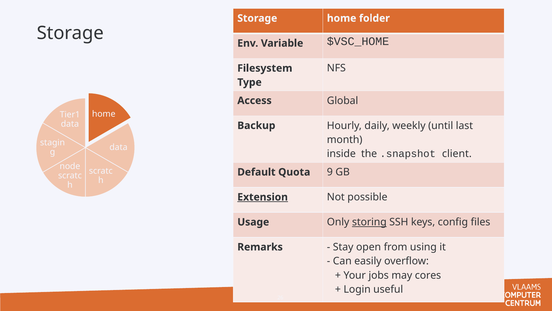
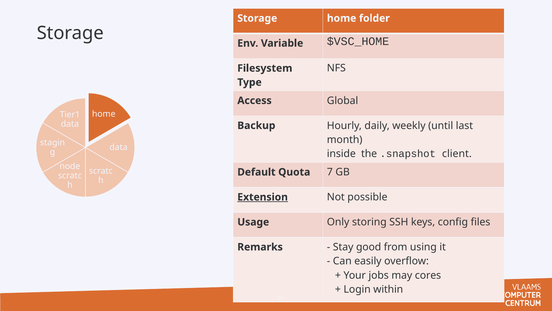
9: 9 -> 7
storing underline: present -> none
open: open -> good
useful: useful -> within
